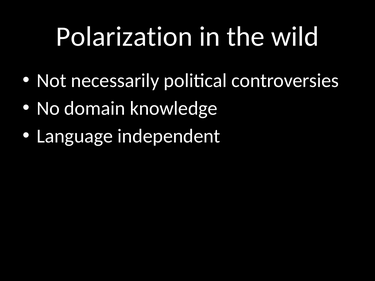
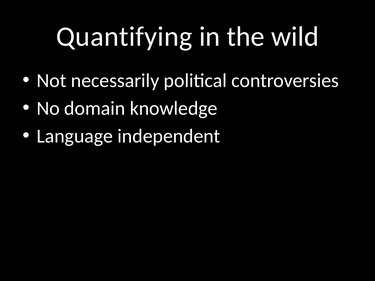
Polarization: Polarization -> Quantifying
